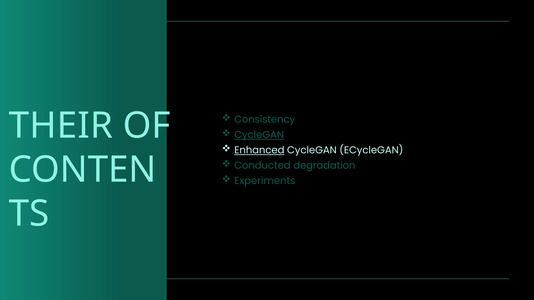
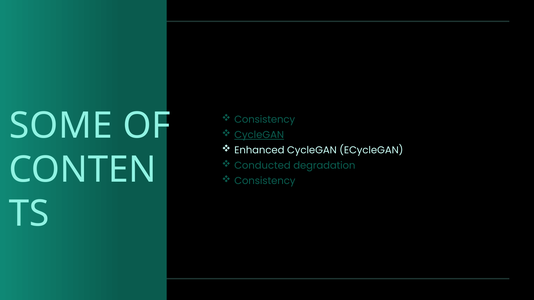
THEIR: THEIR -> SOME
Enhanced underline: present -> none
Experiments at (265, 181): Experiments -> Consistency
